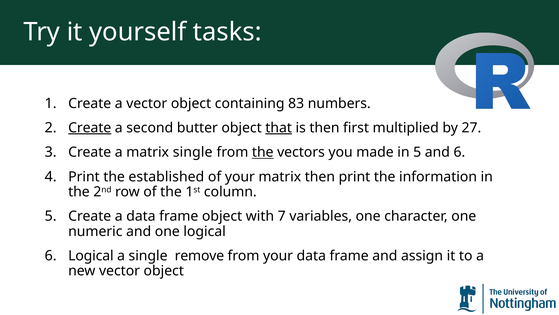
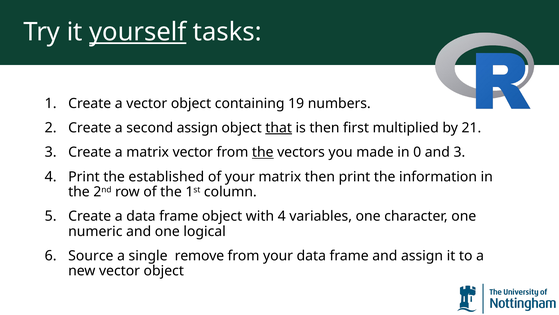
yourself underline: none -> present
83: 83 -> 19
Create at (90, 128) underline: present -> none
second butter: butter -> assign
27: 27 -> 21
matrix single: single -> vector
in 5: 5 -> 0
and 6: 6 -> 3
with 7: 7 -> 4
Logical at (91, 255): Logical -> Source
